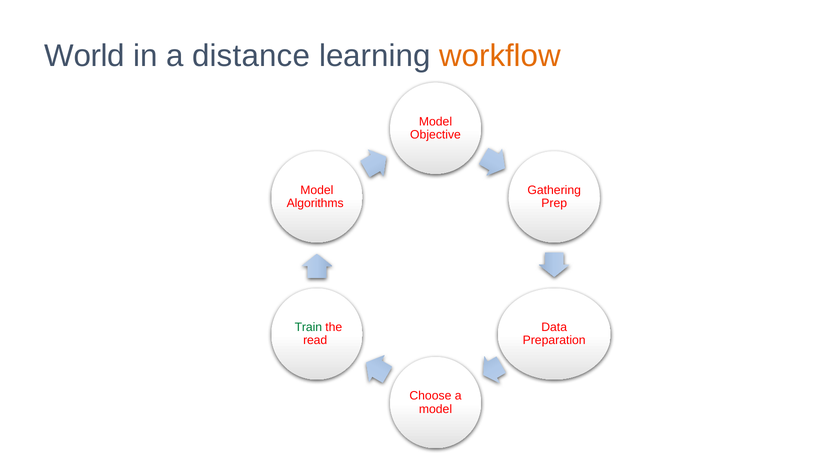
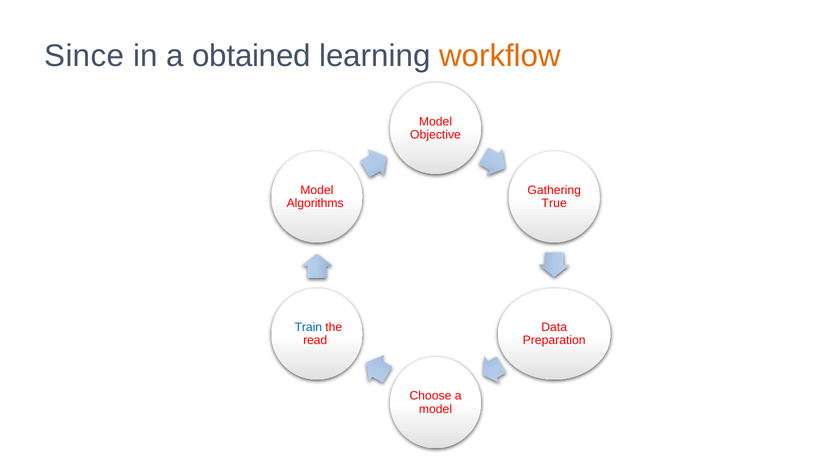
World: World -> Since
distance: distance -> obtained
Prep: Prep -> True
Train colour: green -> blue
